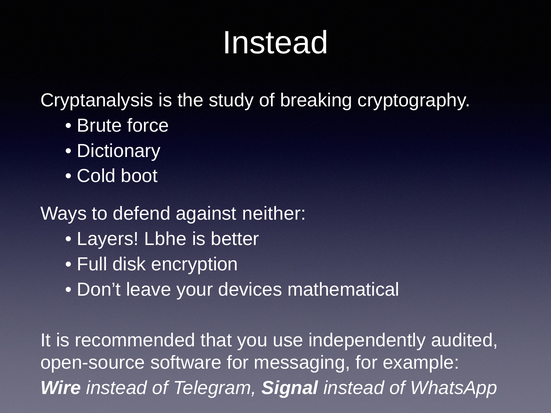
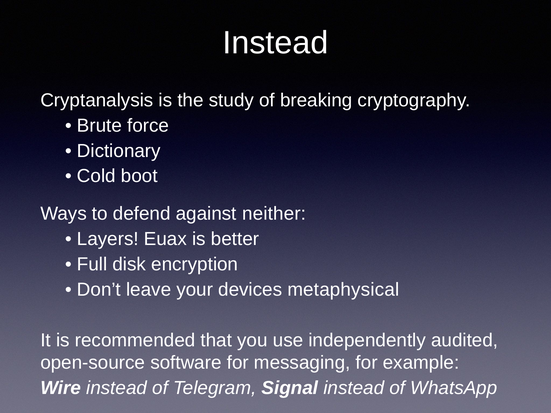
Lbhe: Lbhe -> Euax
mathematical: mathematical -> metaphysical
